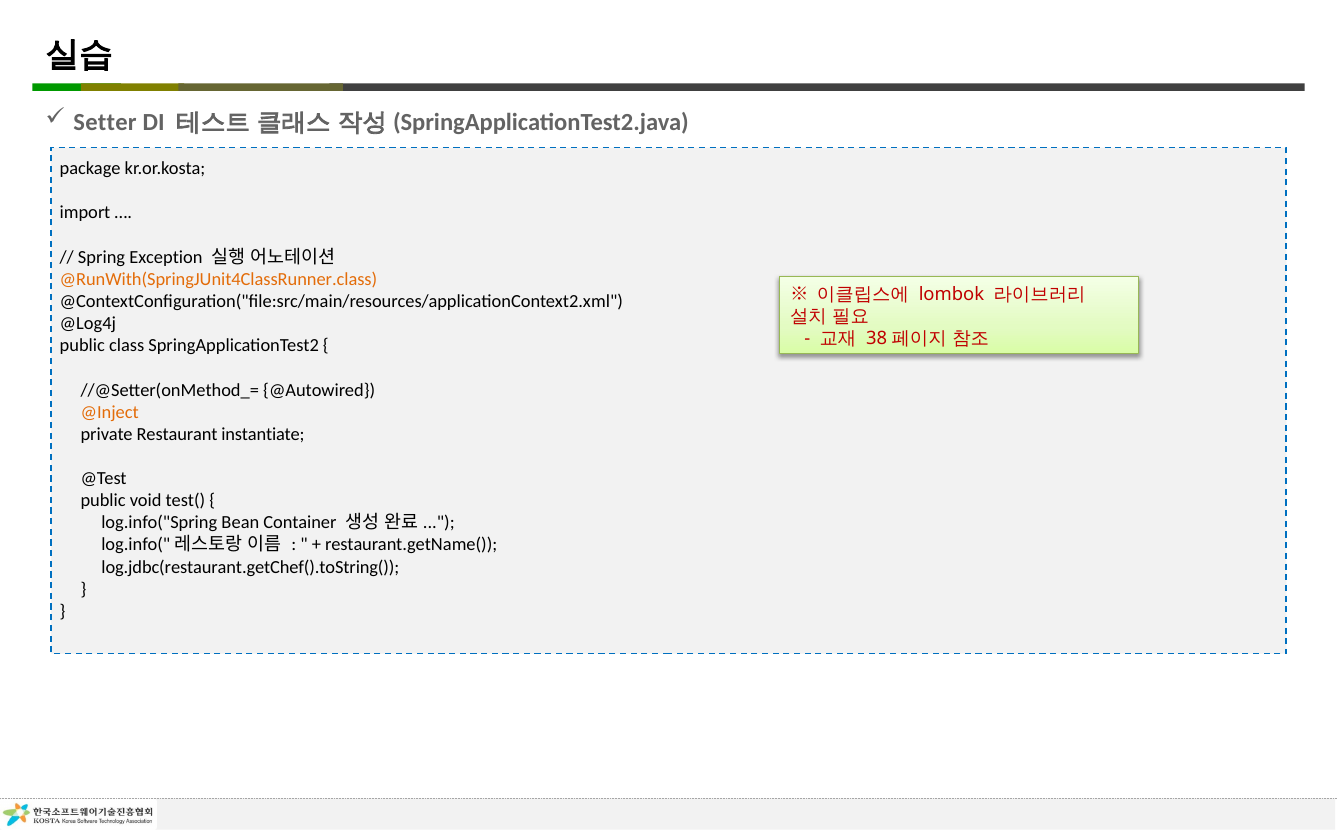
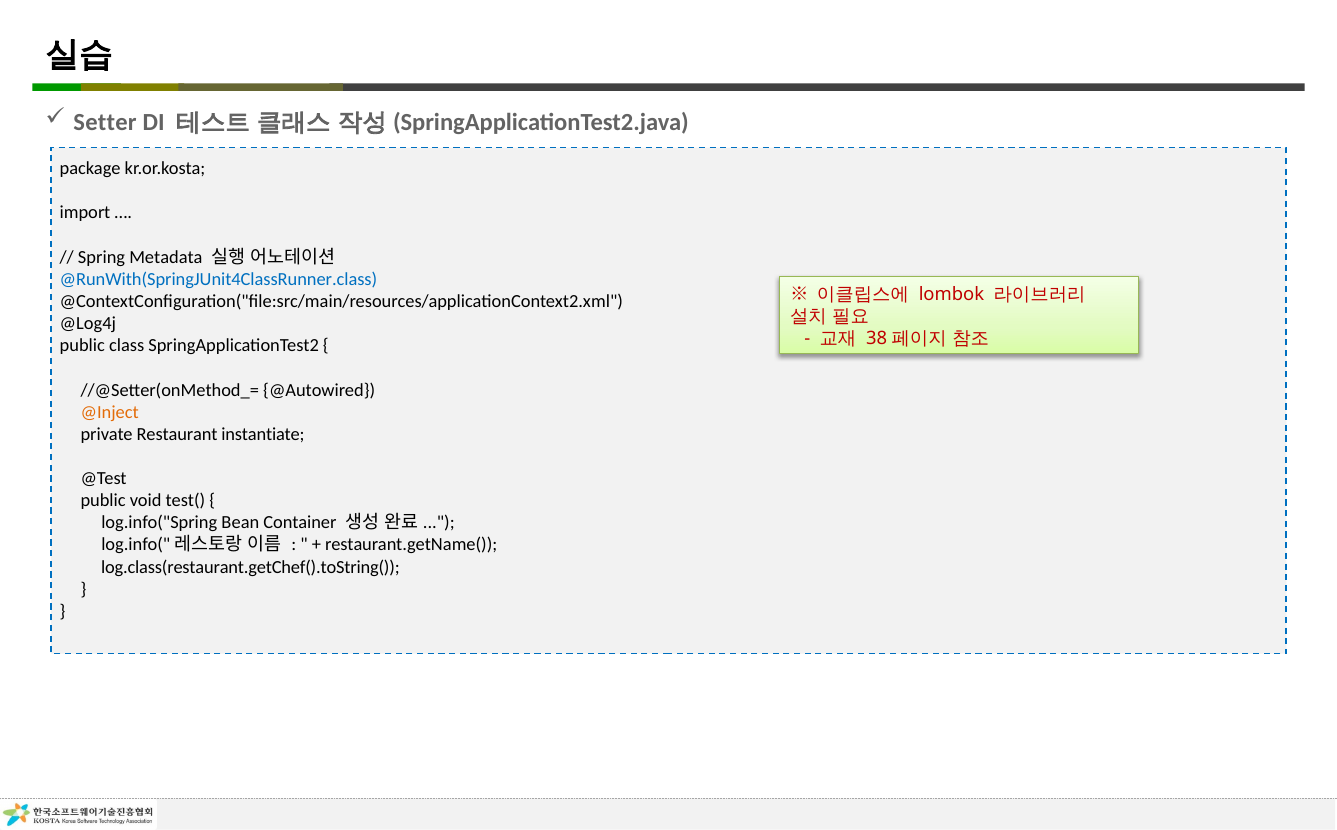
Exception: Exception -> Metadata
@RunWith(SpringJUnit4ClassRunner.class colour: orange -> blue
log.jdbc(restaurant.getChef().toString(: log.jdbc(restaurant.getChef().toString( -> log.class(restaurant.getChef().toString(
